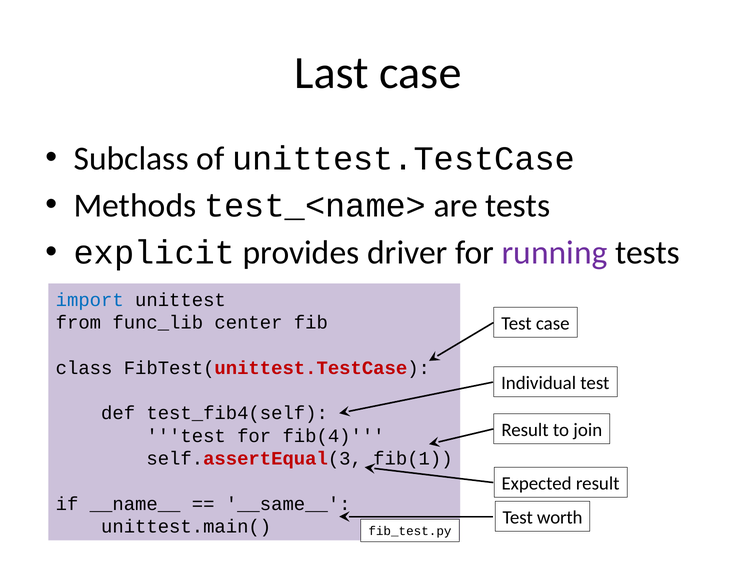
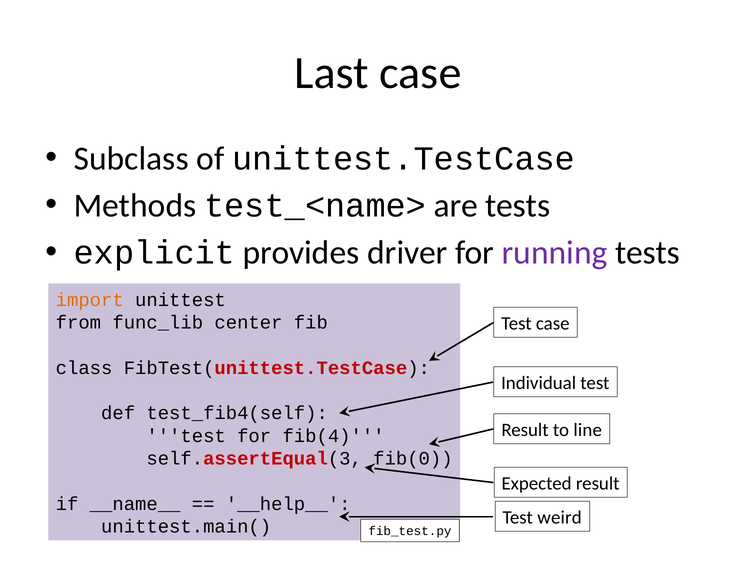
import colour: blue -> orange
join: join -> line
fib(1: fib(1 -> fib(0
__same__: __same__ -> __help__
worth: worth -> weird
